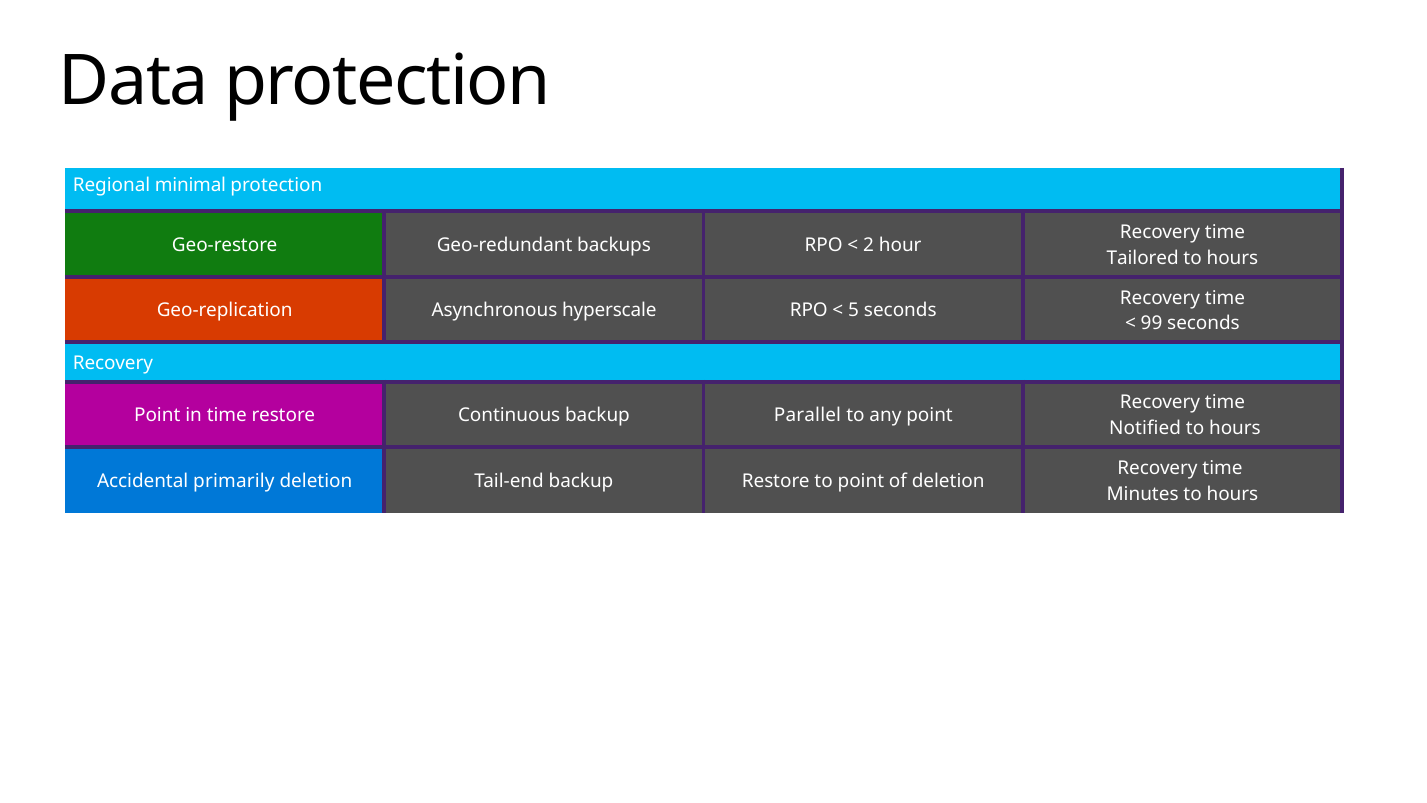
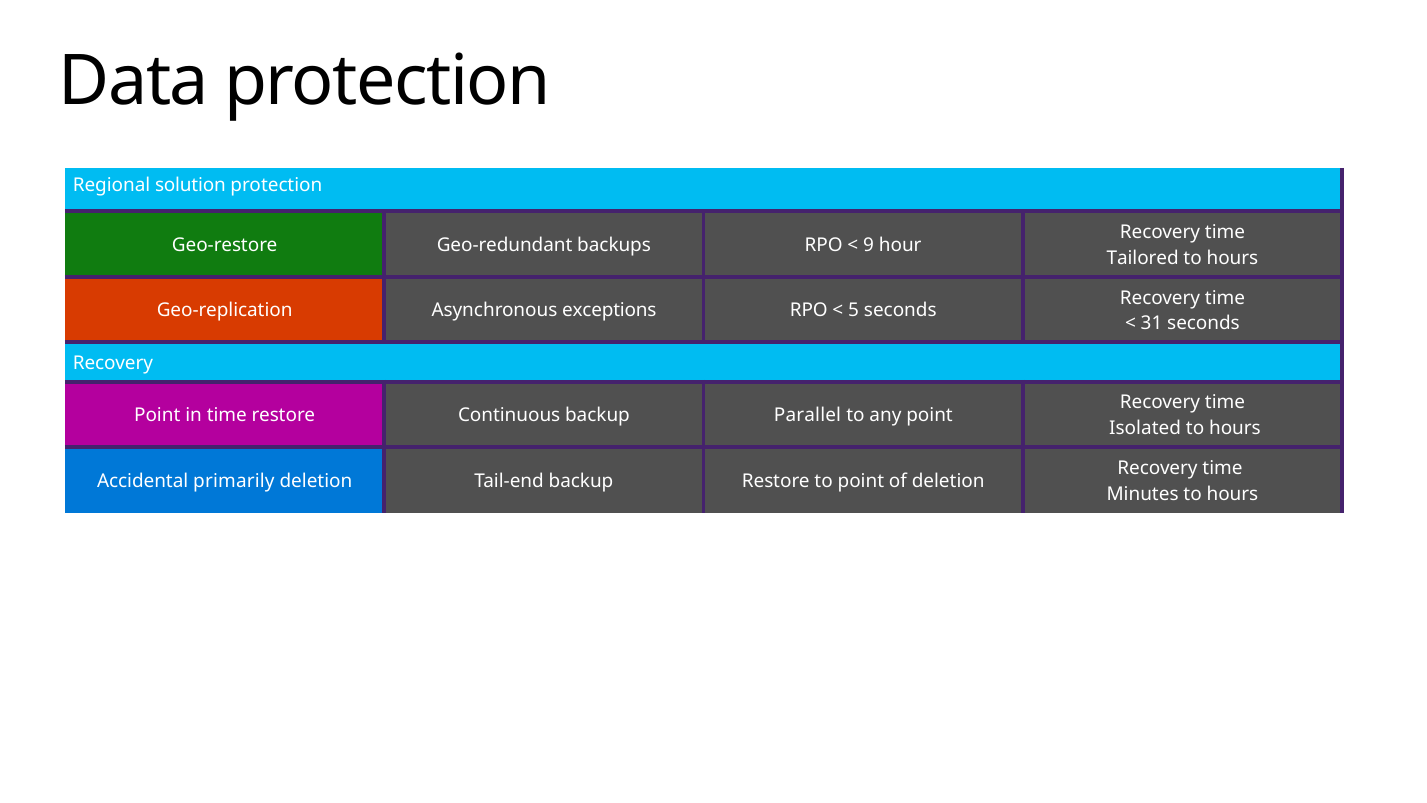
minimal: minimal -> solution
2: 2 -> 9
hyperscale: hyperscale -> exceptions
99: 99 -> 31
Notified: Notified -> Isolated
